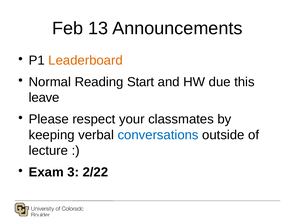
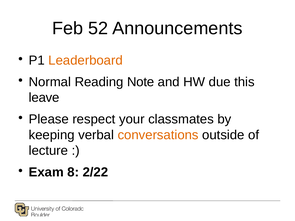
13: 13 -> 52
Start: Start -> Note
conversations colour: blue -> orange
3: 3 -> 8
